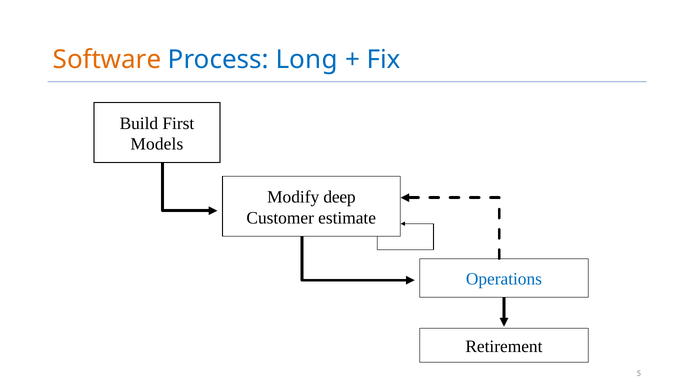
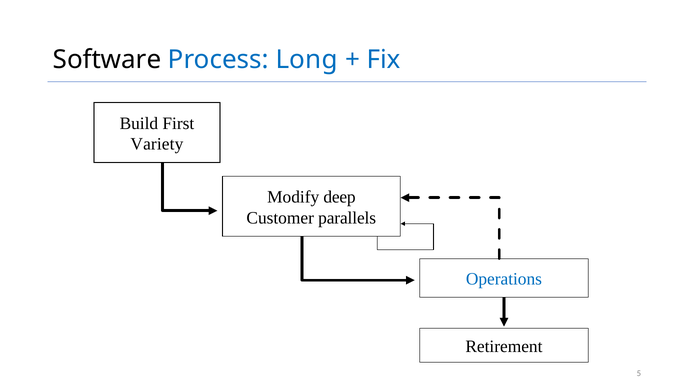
Software colour: orange -> black
Models: Models -> Variety
estimate: estimate -> parallels
